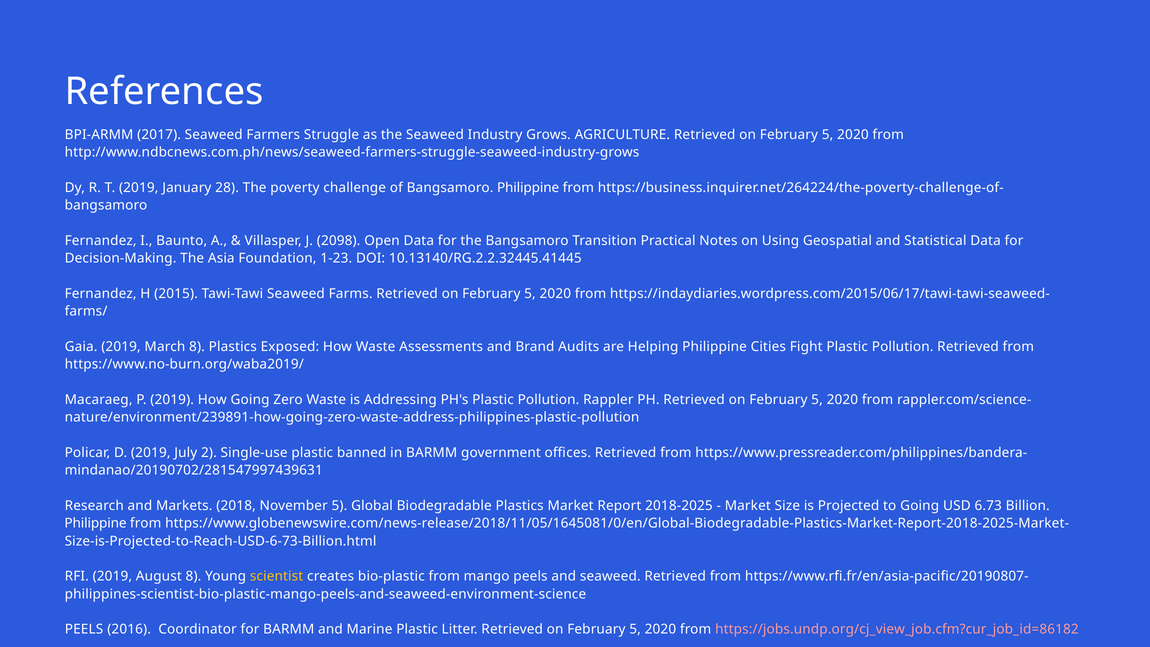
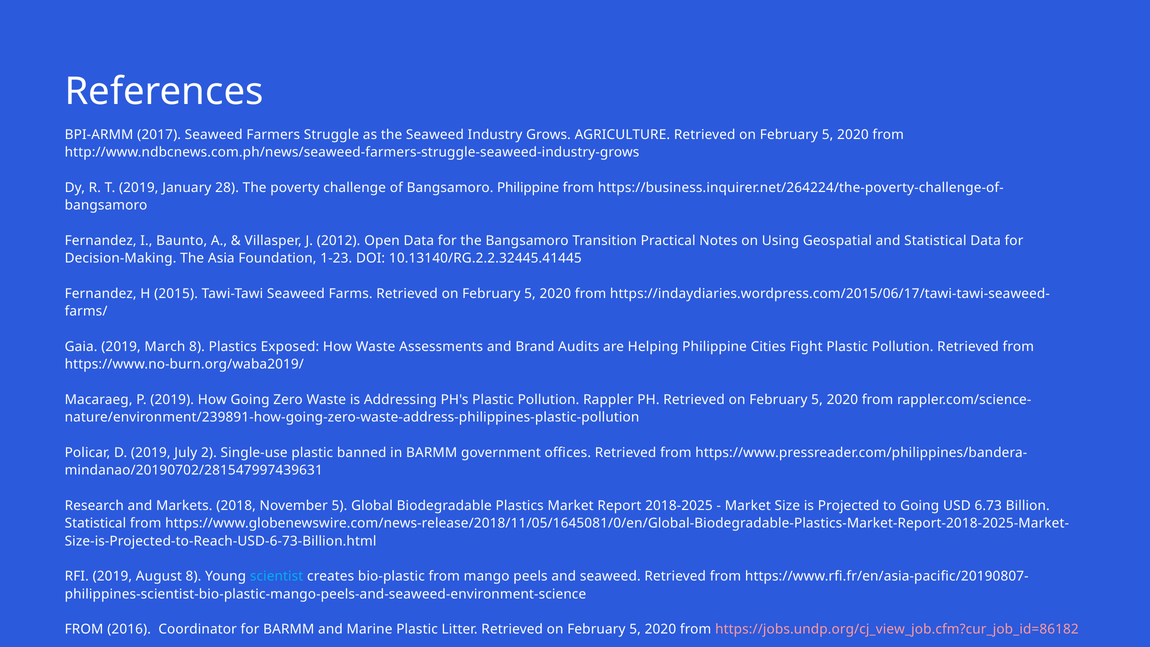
2098: 2098 -> 2012
Philippine at (96, 523): Philippine -> Statistical
scientist colour: yellow -> light blue
PEELS at (84, 629): PEELS -> FROM
